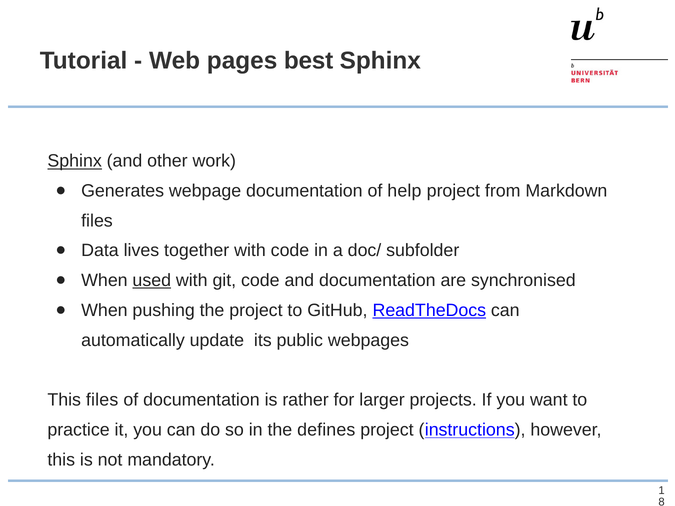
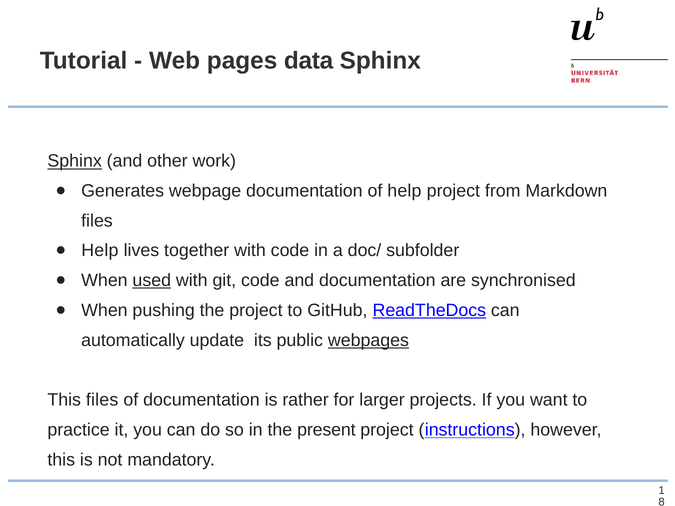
best: best -> data
Data at (100, 251): Data -> Help
webpages underline: none -> present
defines: defines -> present
